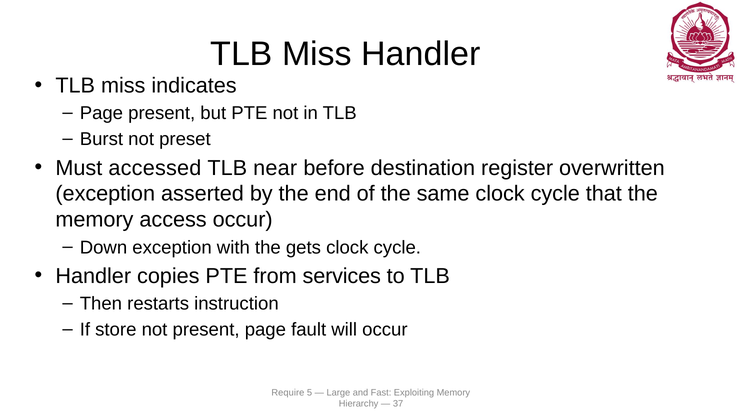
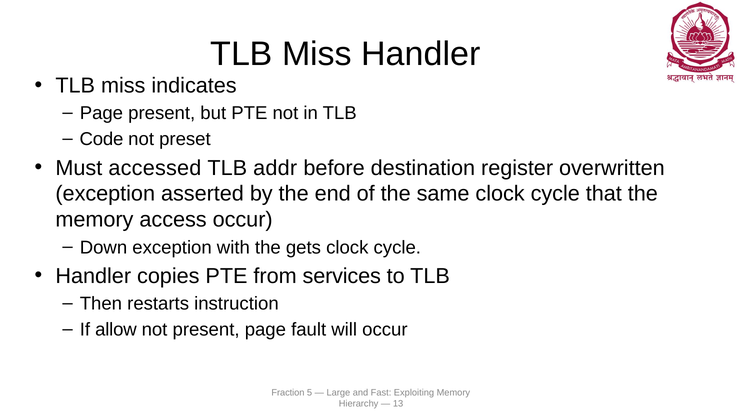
Burst: Burst -> Code
near: near -> addr
store: store -> allow
Require: Require -> Fraction
37: 37 -> 13
